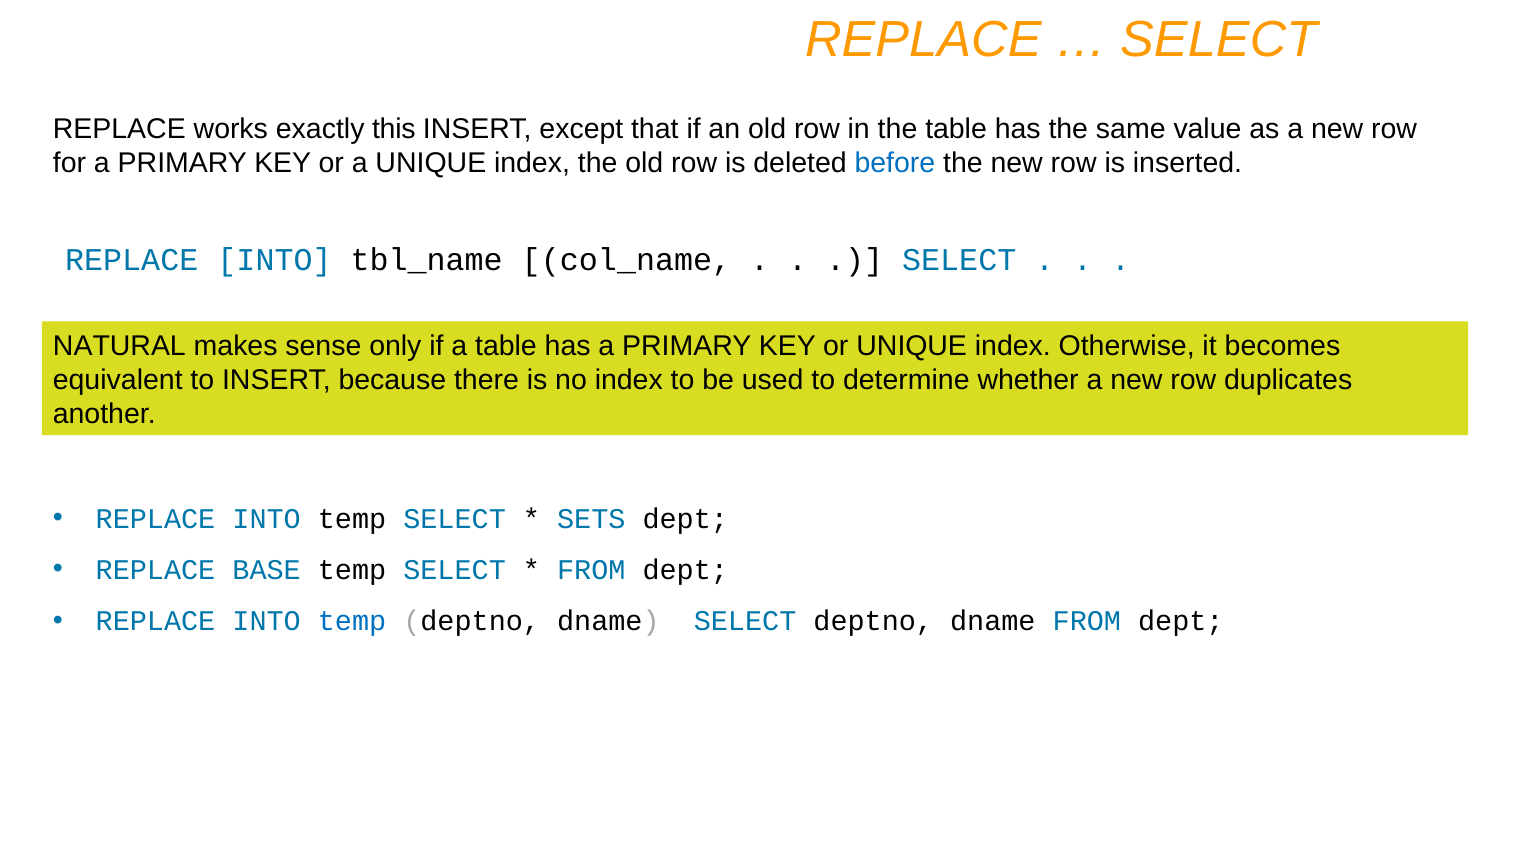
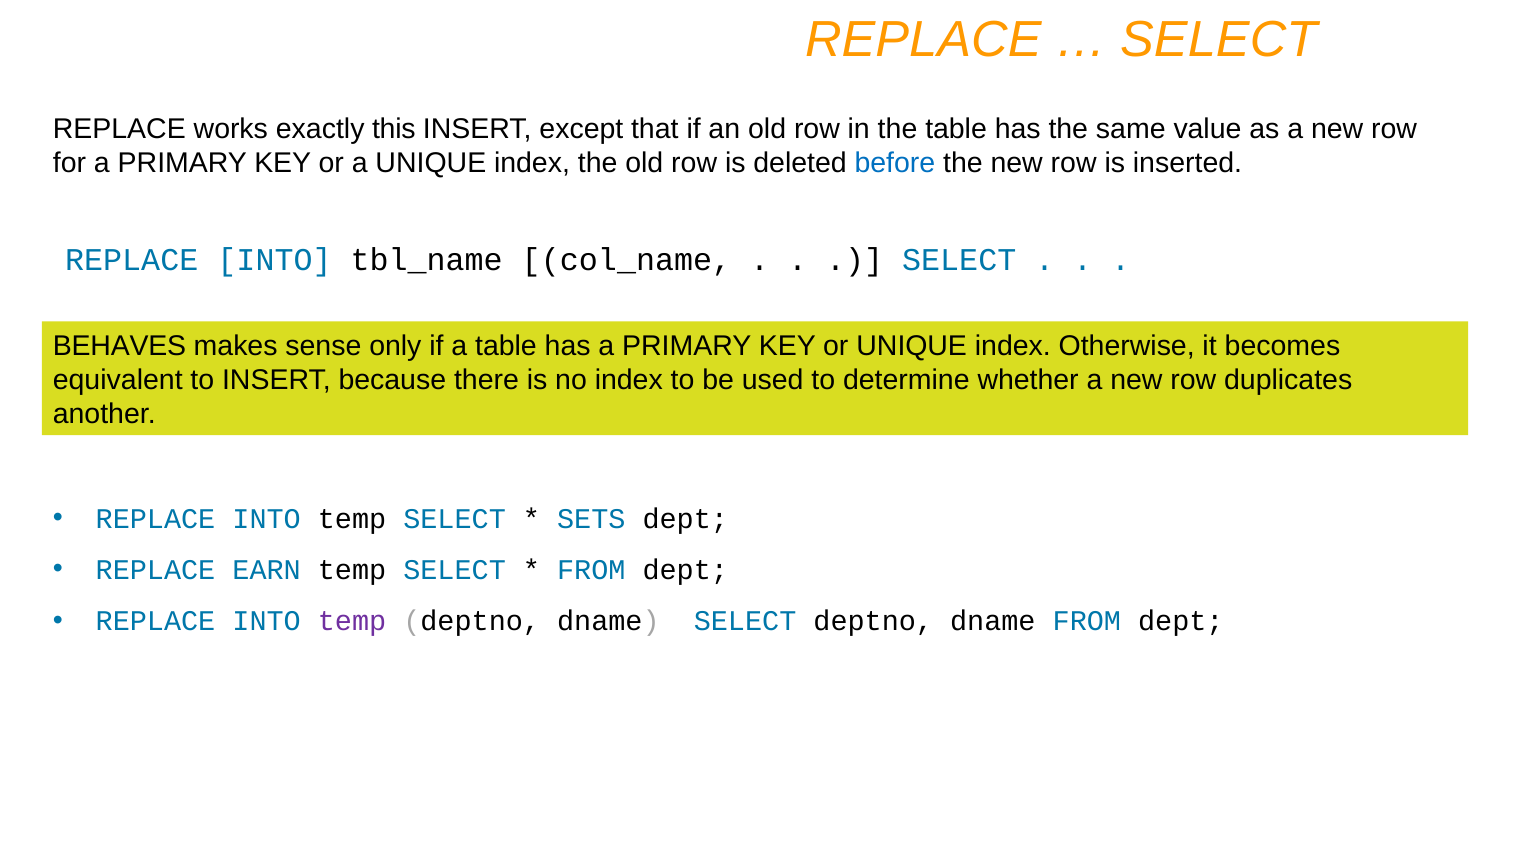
NATURAL: NATURAL -> BEHAVES
BASE: BASE -> EARN
temp at (352, 621) colour: blue -> purple
